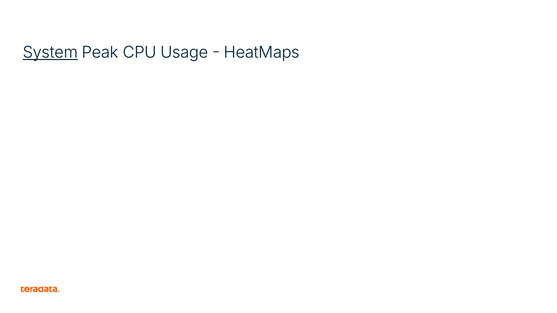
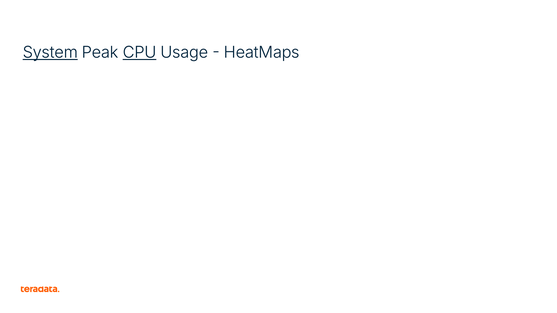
CPU underline: none -> present
